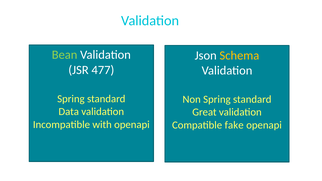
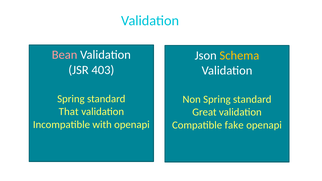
Bean colour: light green -> pink
477: 477 -> 403
Data: Data -> That
